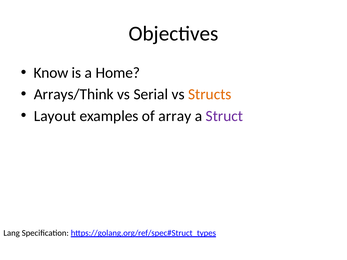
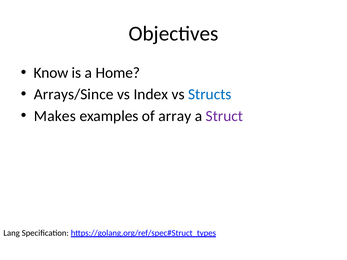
Arrays/Think: Arrays/Think -> Arrays/Since
Serial: Serial -> Index
Structs colour: orange -> blue
Layout: Layout -> Makes
